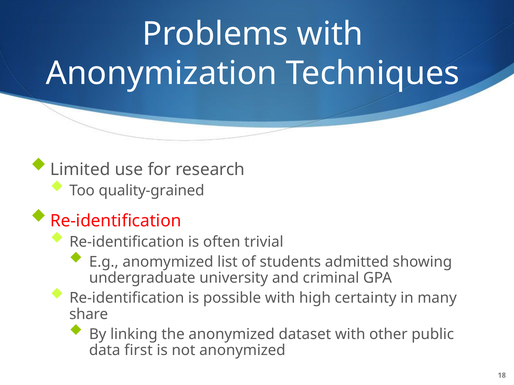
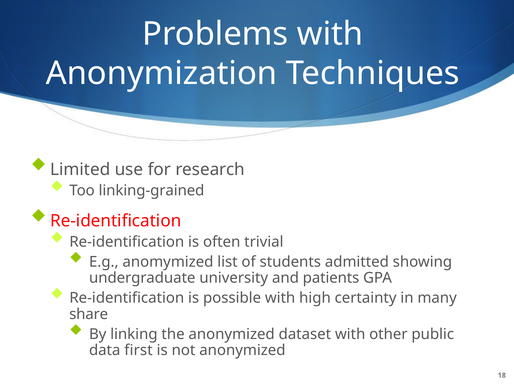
quality-grained: quality-grained -> linking-grained
criminal: criminal -> patients
